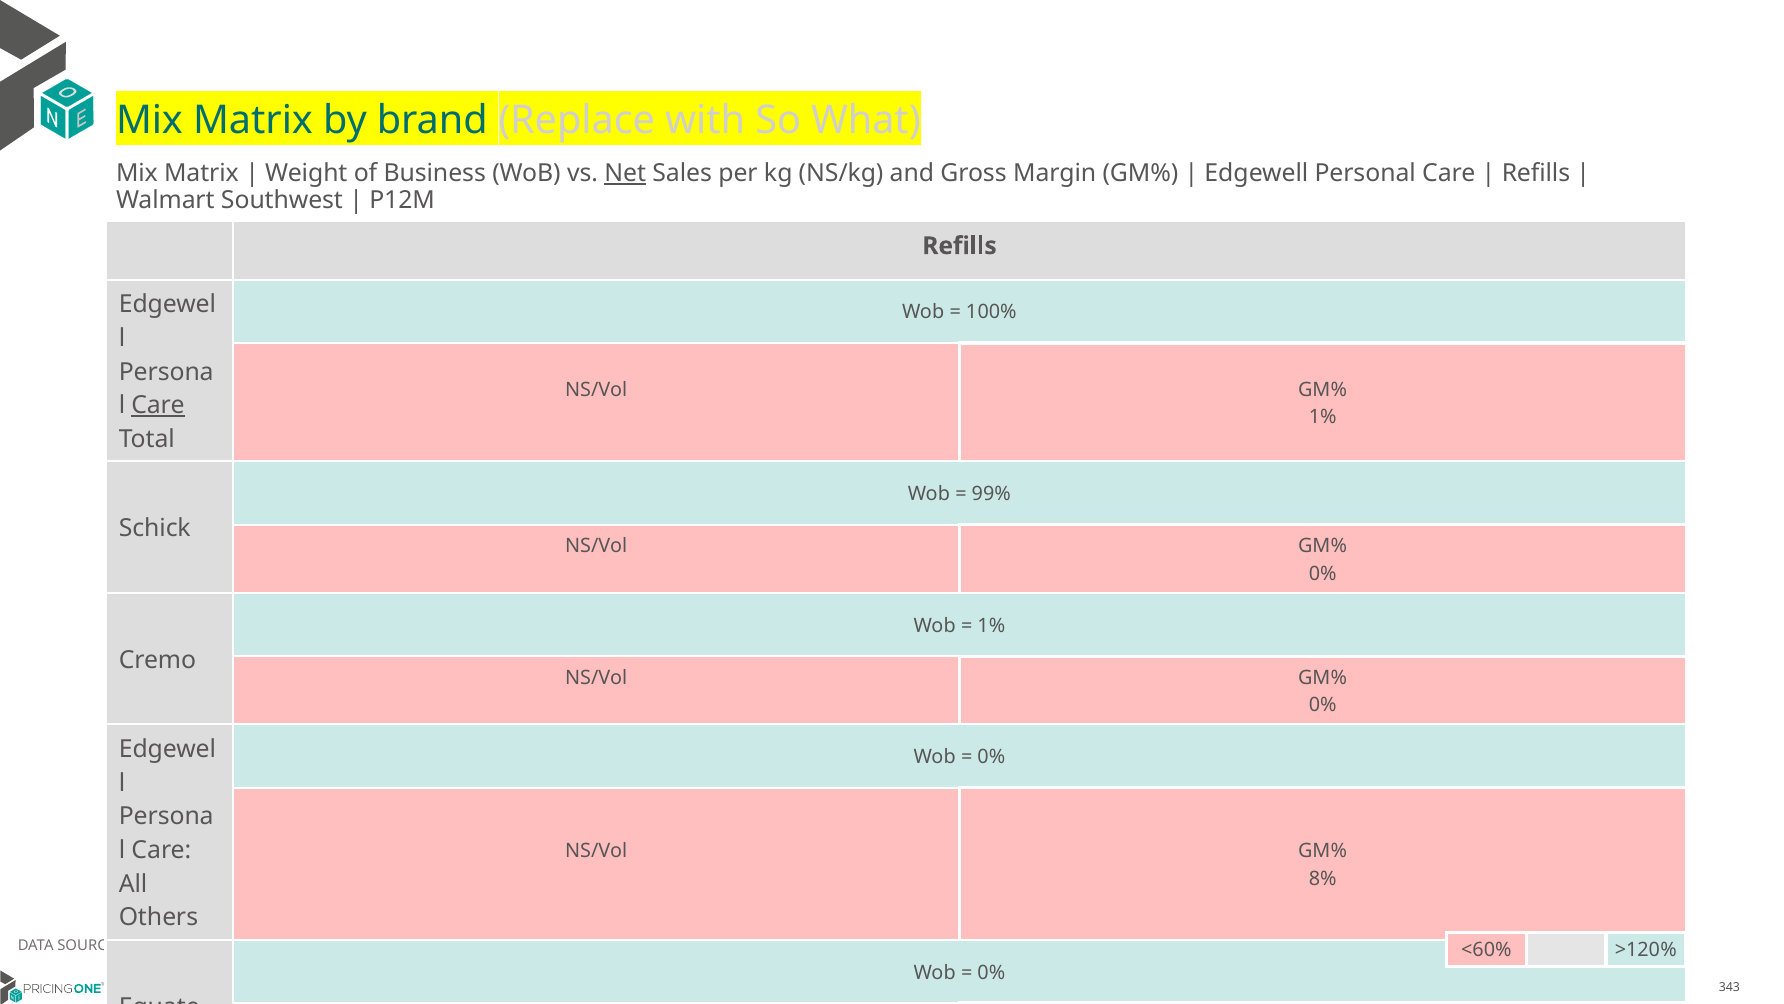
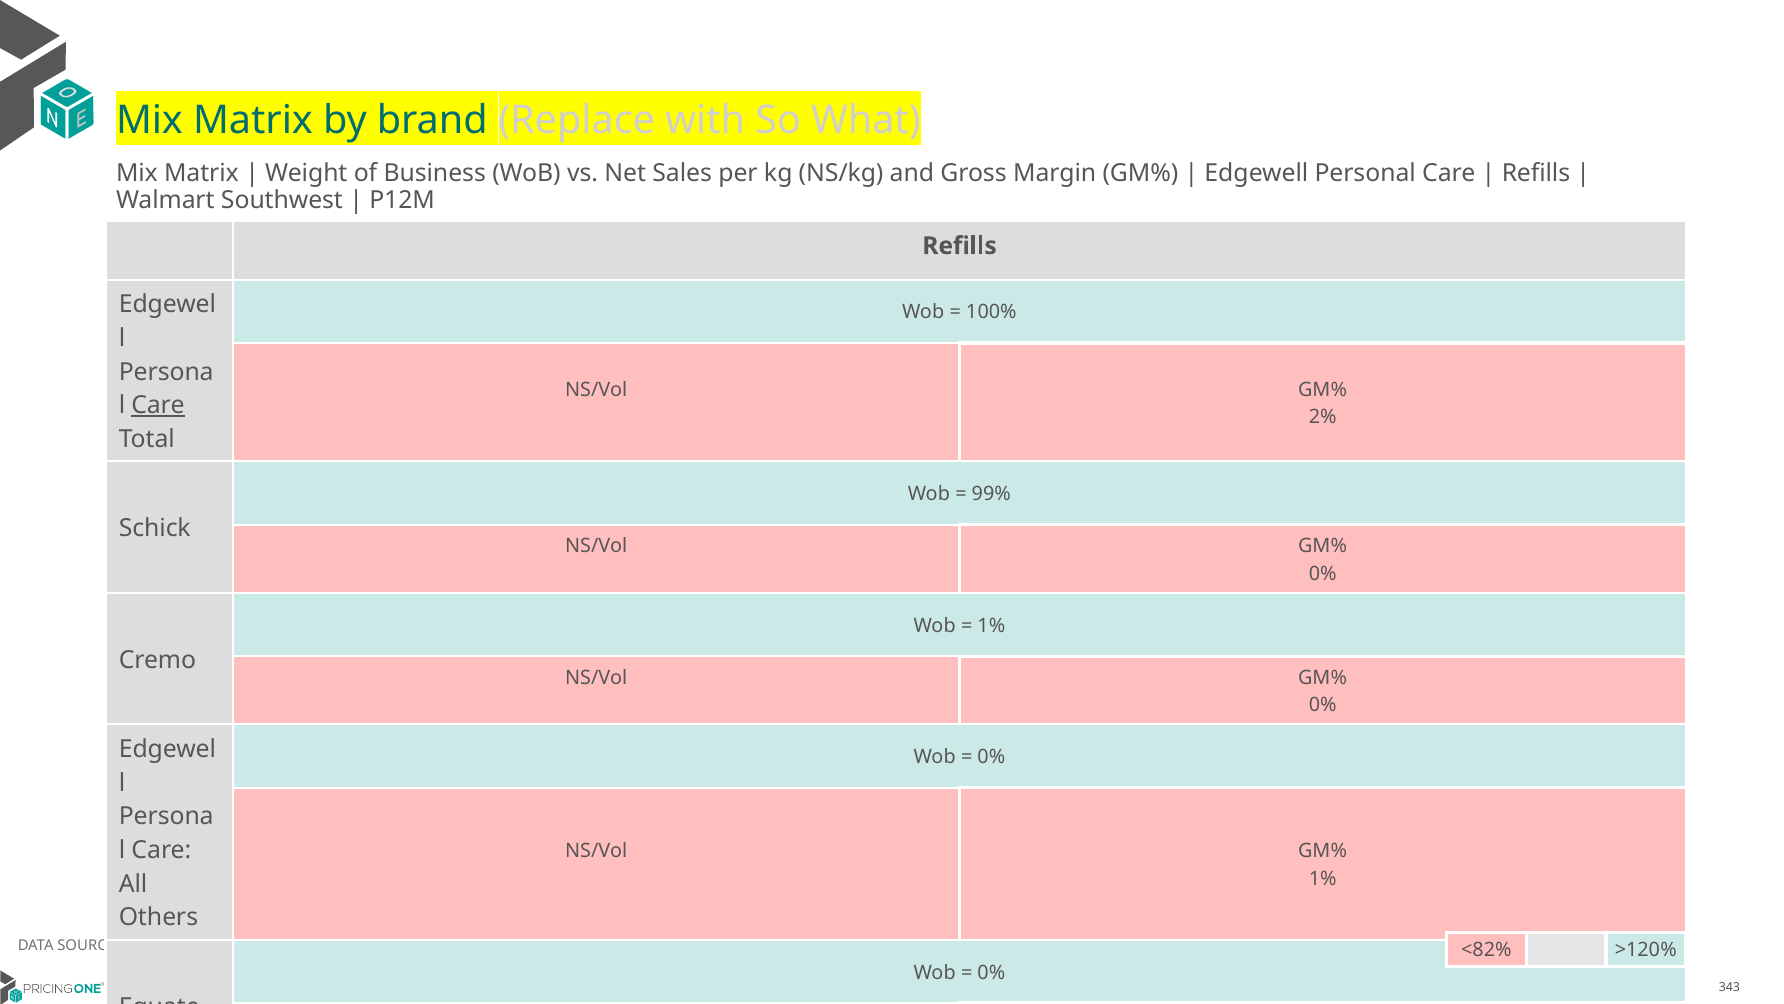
Net underline: present -> none
1% at (1323, 417): 1% -> 2%
8% at (1323, 878): 8% -> 1%
<60%: <60% -> <82%
